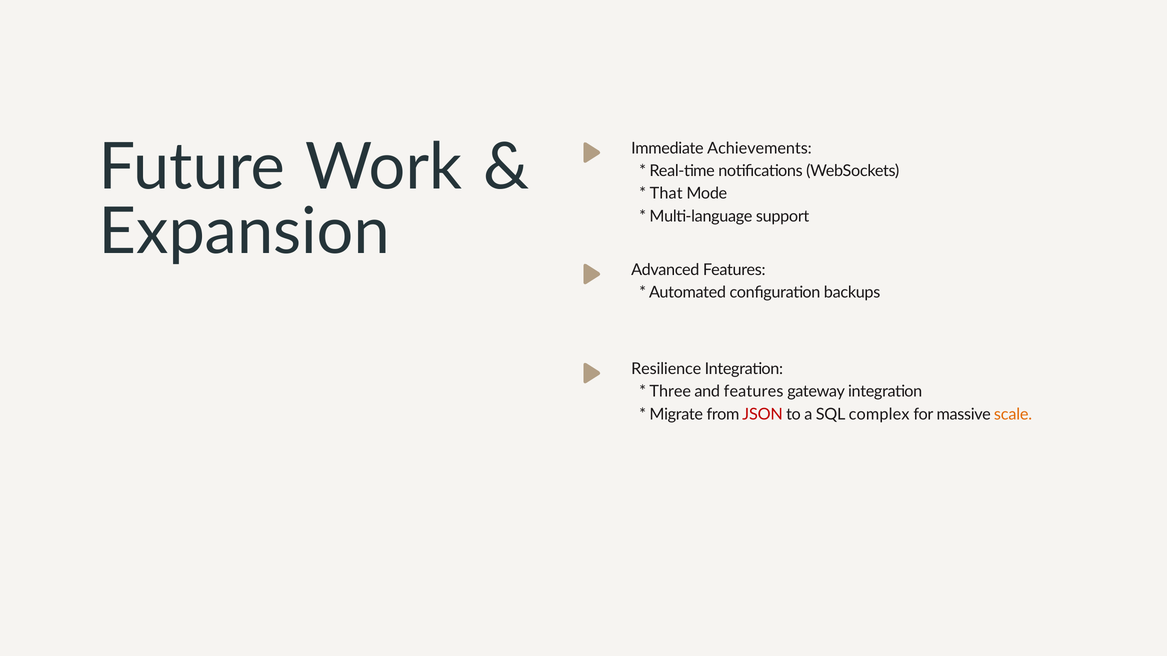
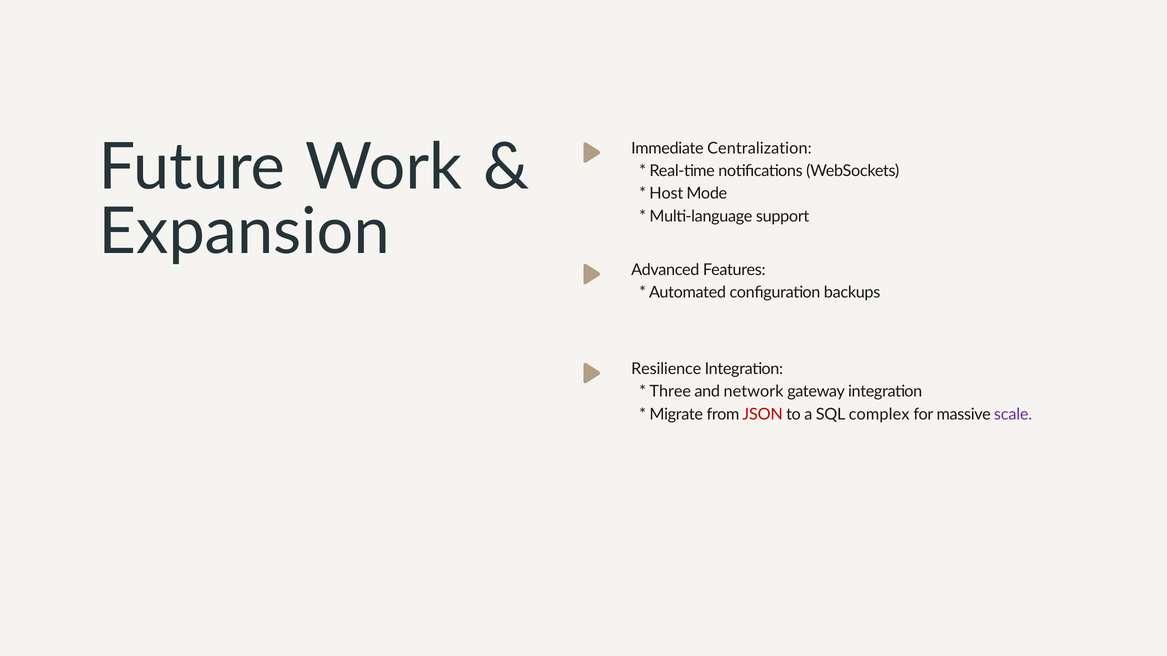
Achievements: Achievements -> Centralization
That: That -> Host
and features: features -> network
scale colour: orange -> purple
